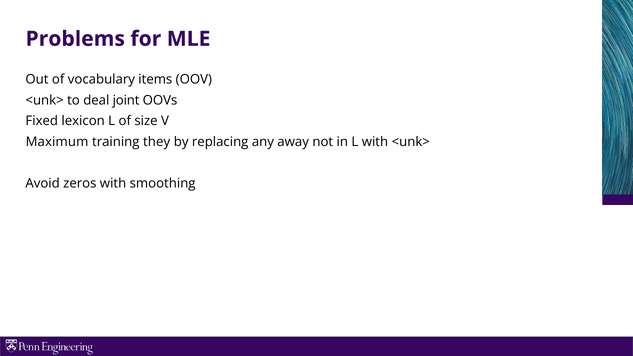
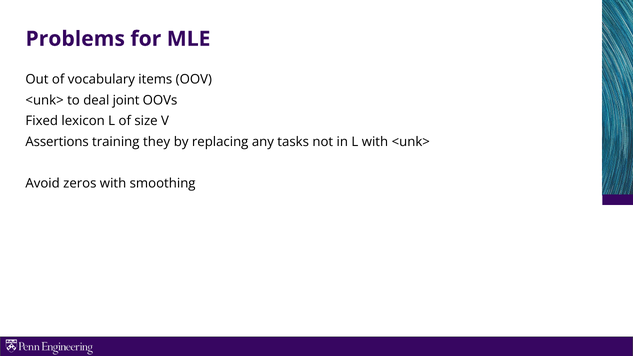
Maximum: Maximum -> Assertions
away: away -> tasks
